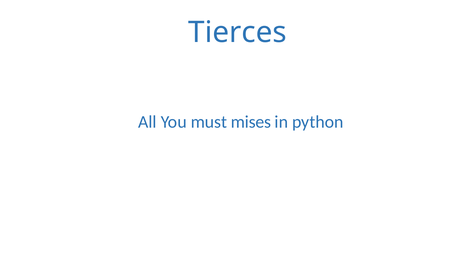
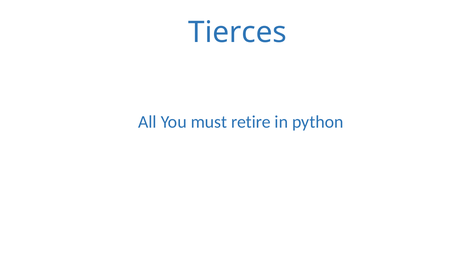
mises: mises -> retire
